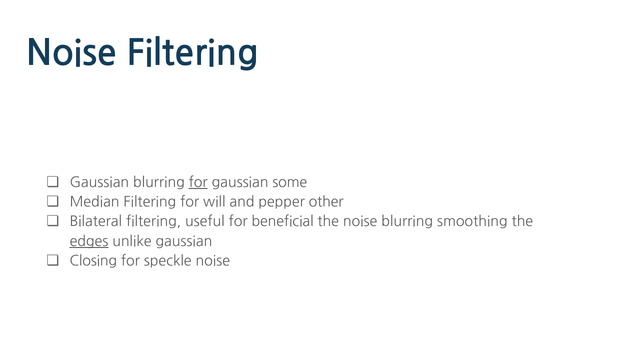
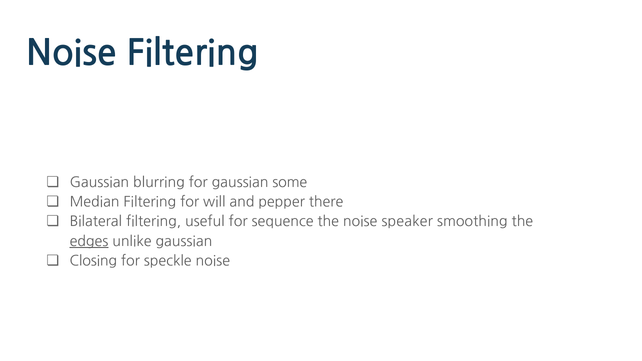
for at (198, 183) underline: present -> none
other: other -> there
beneficial: beneficial -> sequence
noise blurring: blurring -> speaker
